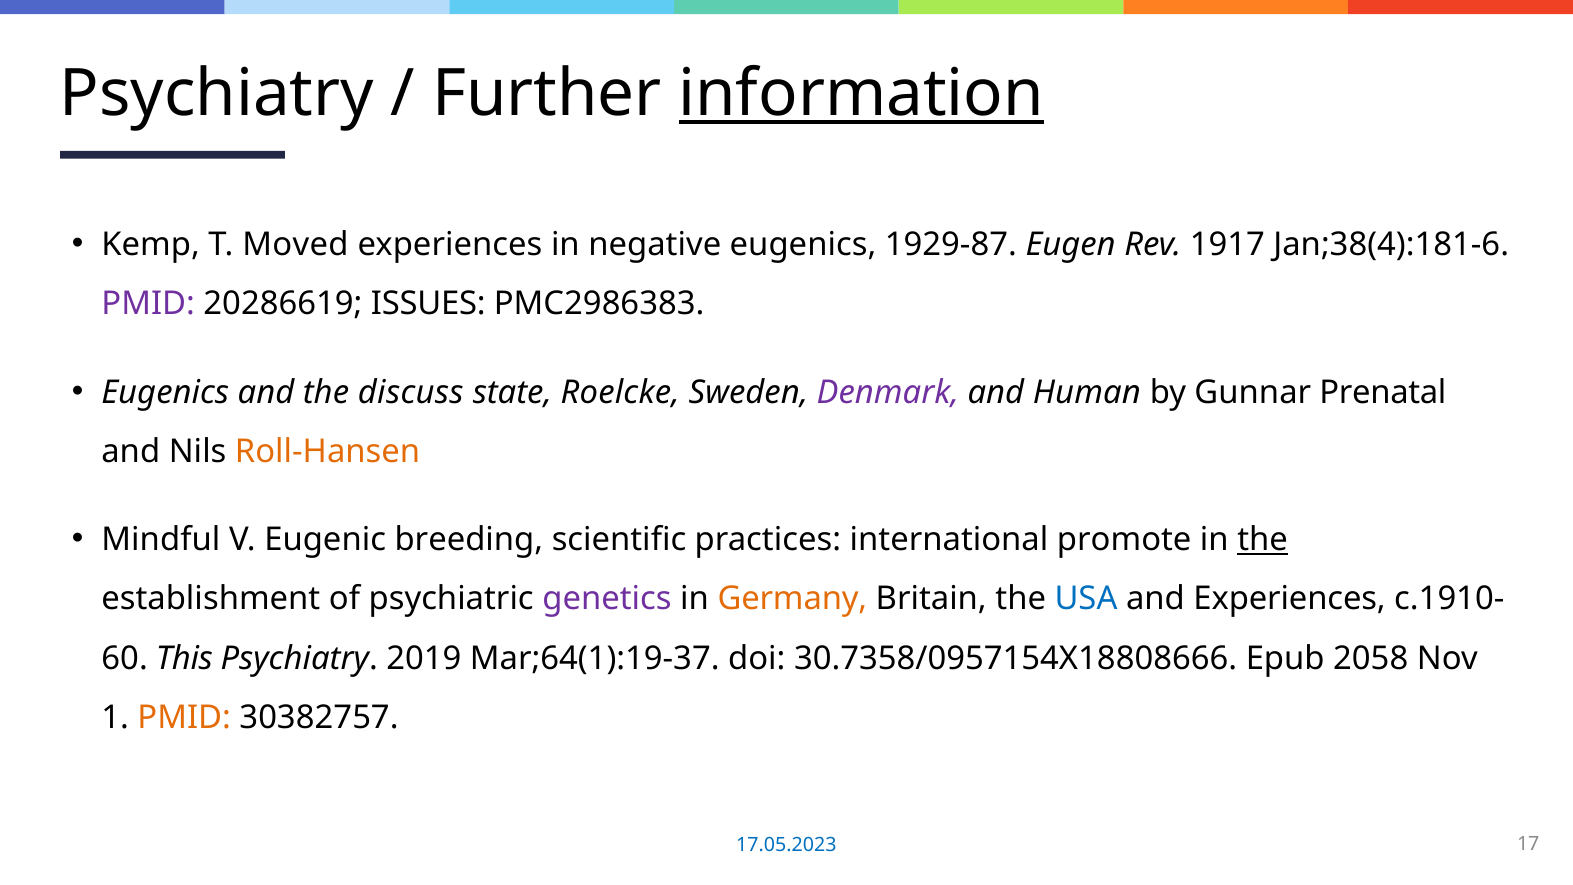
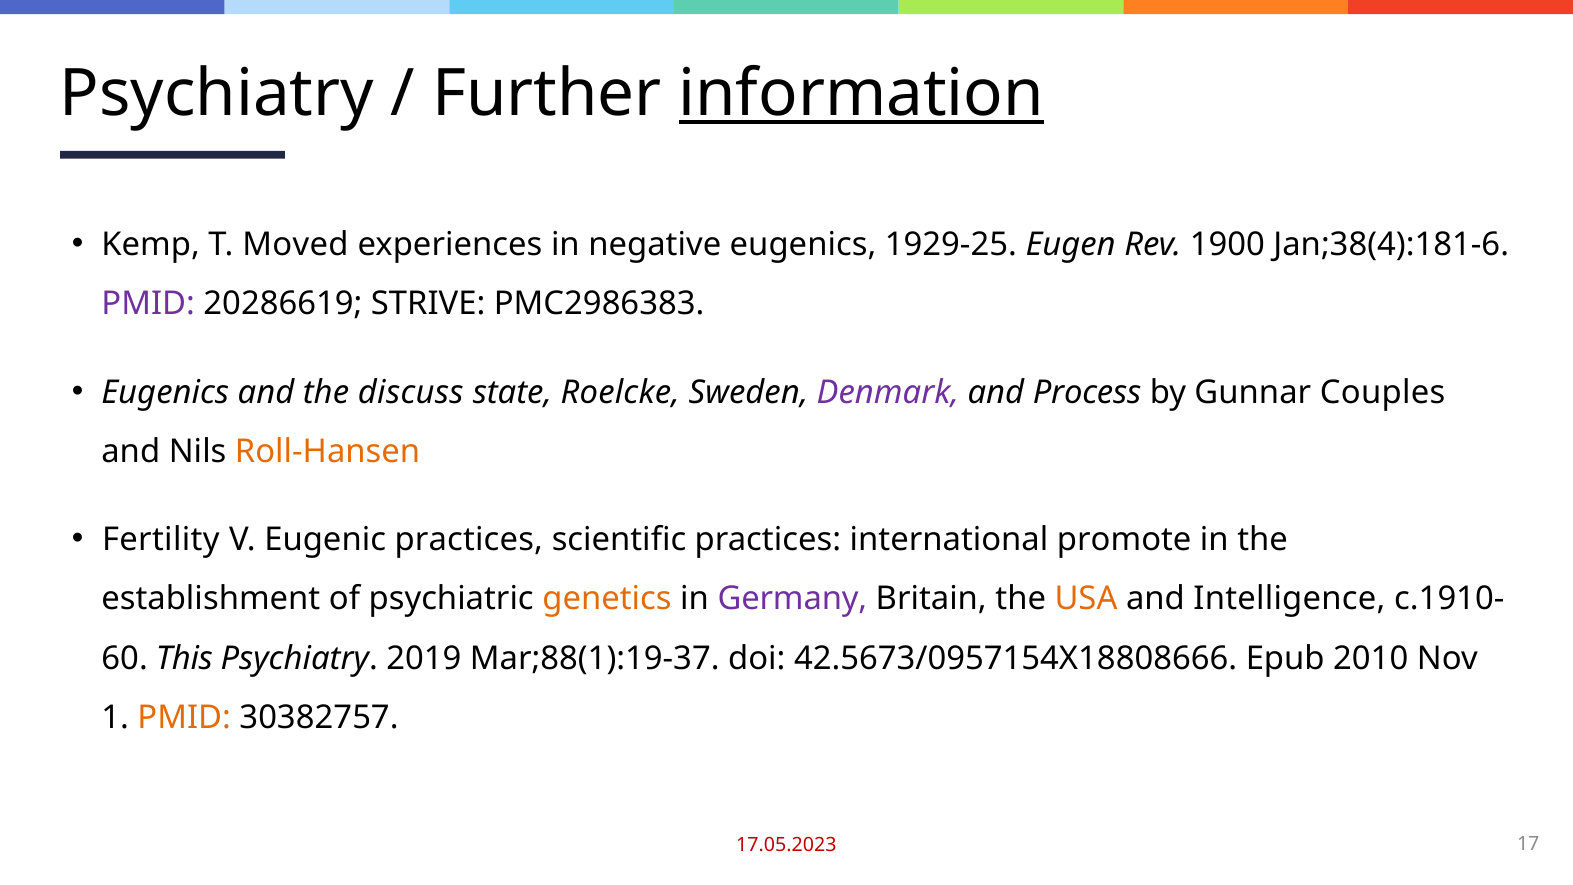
1929-87: 1929-87 -> 1929-25
1917: 1917 -> 1900
ISSUES: ISSUES -> STRIVE
Human: Human -> Process
Prenatal: Prenatal -> Couples
Mindful: Mindful -> Fertility
Eugenic breeding: breeding -> practices
the at (1263, 540) underline: present -> none
genetics colour: purple -> orange
Germany colour: orange -> purple
USA colour: blue -> orange
and Experiences: Experiences -> Intelligence
Mar;64(1):19-37: Mar;64(1):19-37 -> Mar;88(1):19-37
30.7358/0957154X18808666: 30.7358/0957154X18808666 -> 42.5673/0957154X18808666
2058: 2058 -> 2010
17.05.2023 colour: blue -> red
